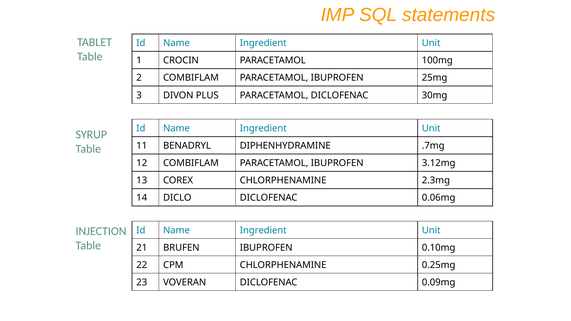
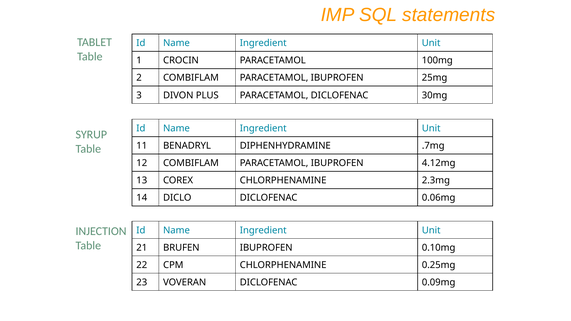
3.12mg: 3.12mg -> 4.12mg
